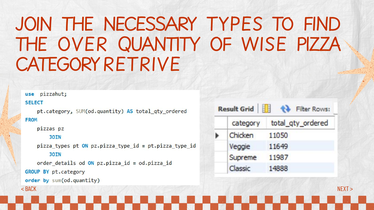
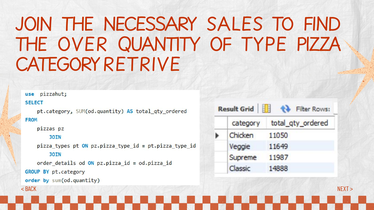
TYPES: TYPES -> SALES
WISE: WISE -> TYPE
